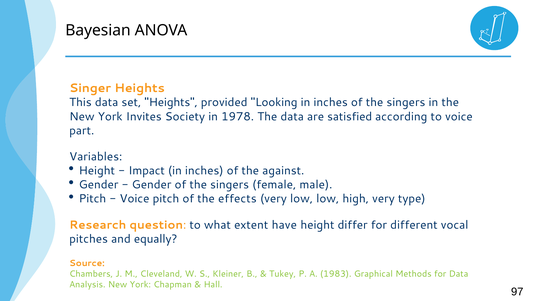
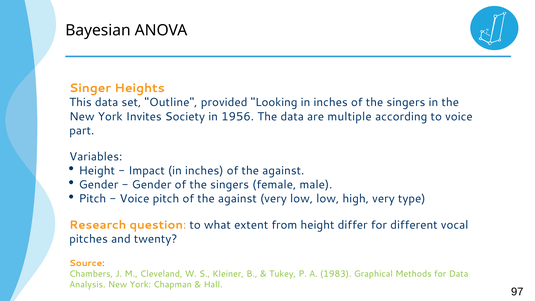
set Heights: Heights -> Outline
1978: 1978 -> 1956
satisfied: satisfied -> multiple
pitch of the effects: effects -> against
have: have -> from
equally: equally -> twenty
